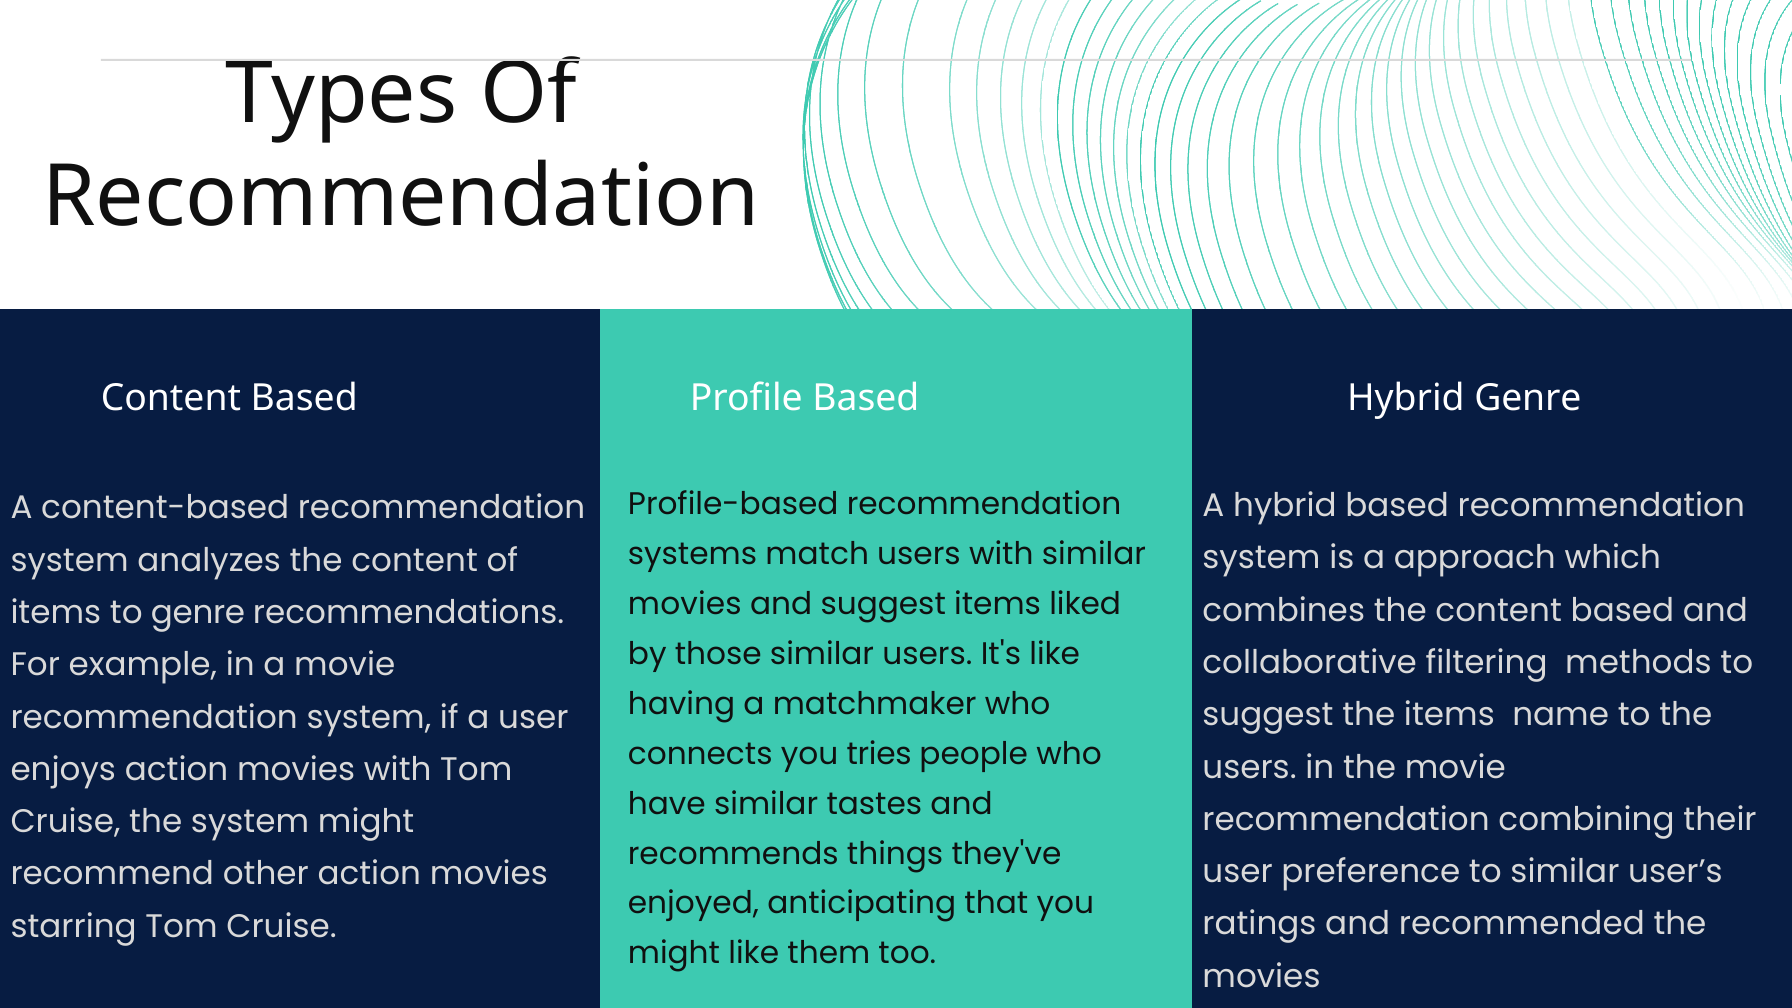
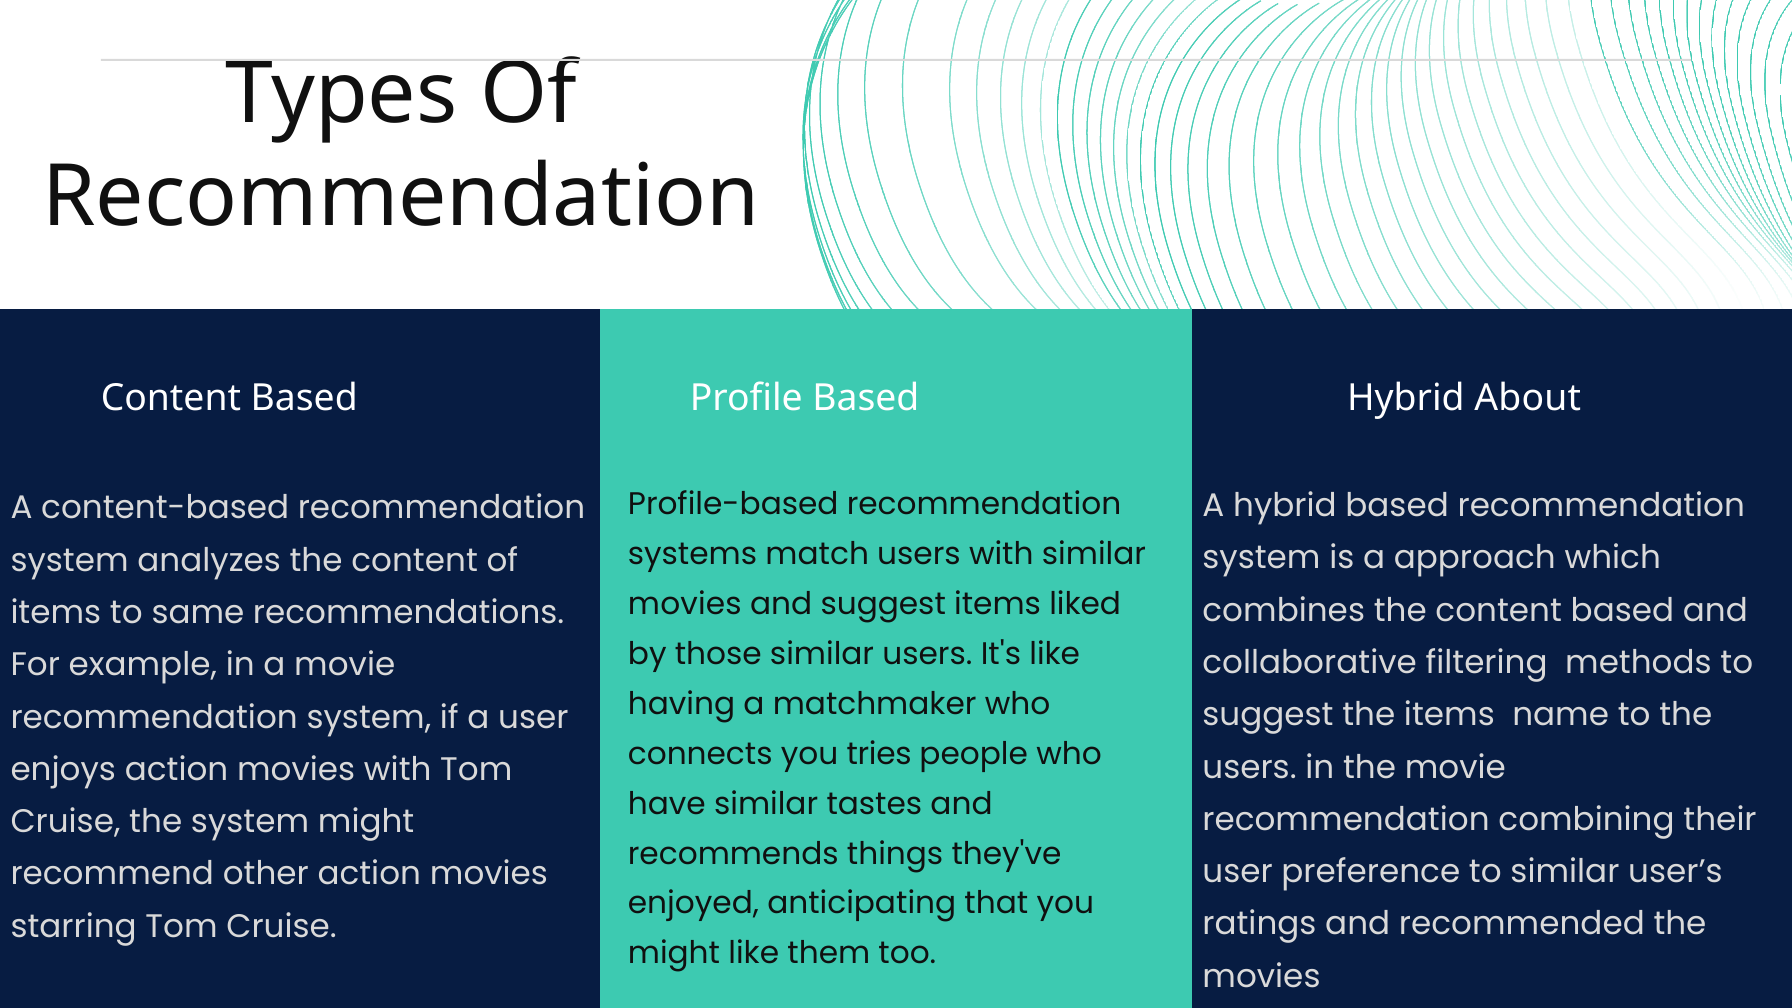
Hybrid Genre: Genre -> About
to genre: genre -> same
